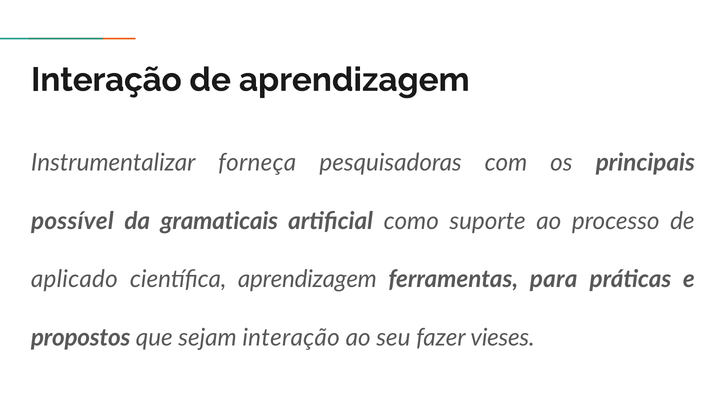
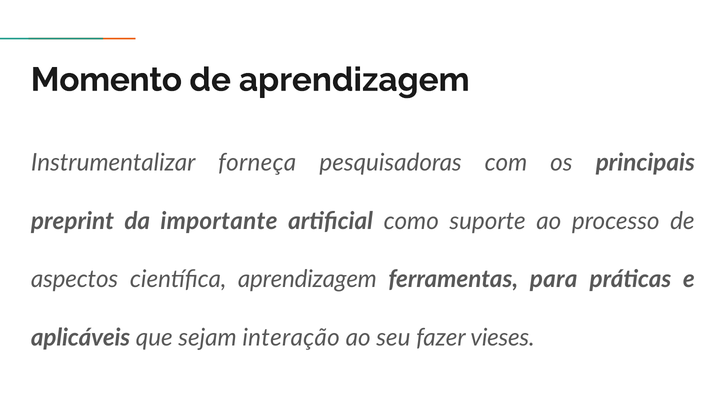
Interação at (106, 80): Interação -> Momento
possível: possível -> preprint
gramaticais: gramaticais -> importante
aplicado: aplicado -> aspectos
propostos: propostos -> aplicáveis
